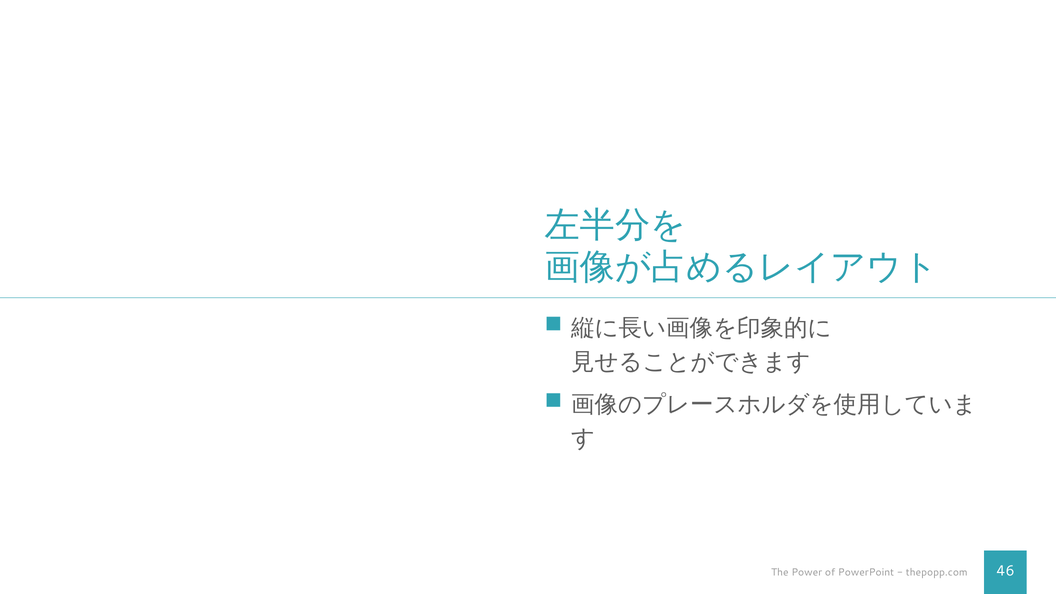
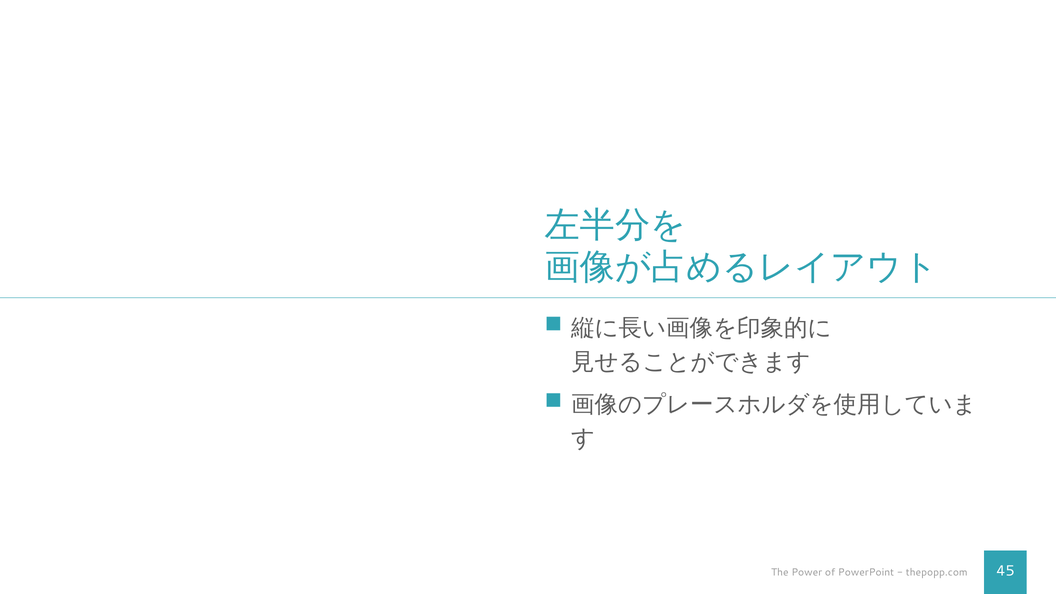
46: 46 -> 45
